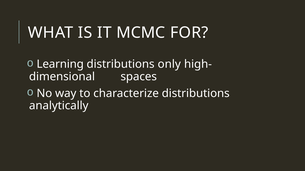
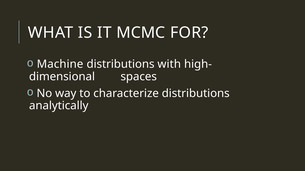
Learning: Learning -> Machine
only: only -> with
